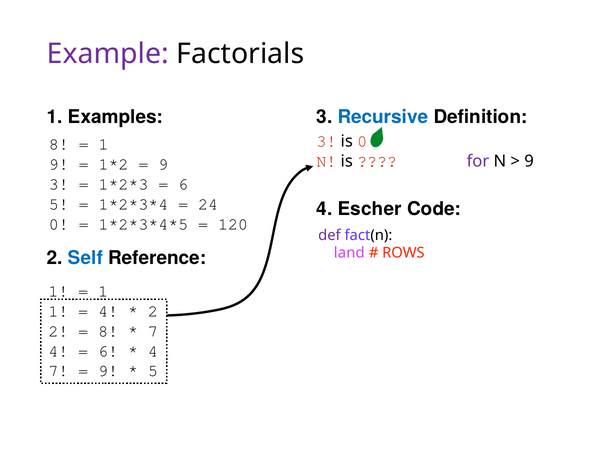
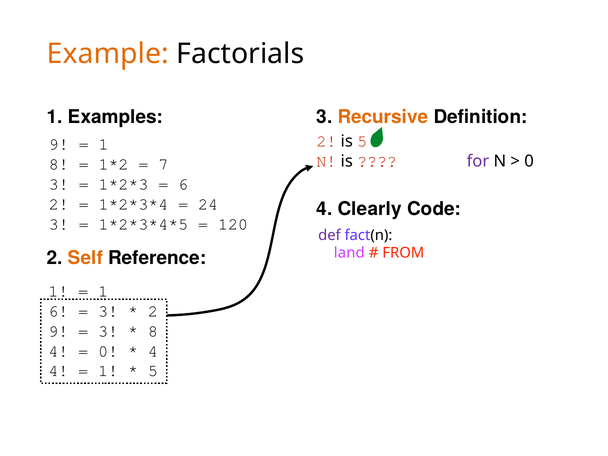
Example colour: purple -> orange
Recursive colour: blue -> orange
3 at (326, 141): 3 -> 2
is 0: 0 -> 5
8 at (59, 144): 8 -> 9
9 at (529, 161): 9 -> 0
9 at (59, 164): 9 -> 8
9 at (163, 164): 9 -> 7
5 at (59, 204): 5 -> 2
Escher: Escher -> Clearly
0 at (59, 224): 0 -> 3
ROWS: ROWS -> FROM
Self colour: blue -> orange
1 at (58, 311): 1 -> 6
4 at (108, 311): 4 -> 3
2 at (58, 331): 2 -> 9
8 at (108, 331): 8 -> 3
7 at (153, 331): 7 -> 8
6 at (108, 351): 6 -> 0
7 at (58, 371): 7 -> 4
9 at (108, 371): 9 -> 1
